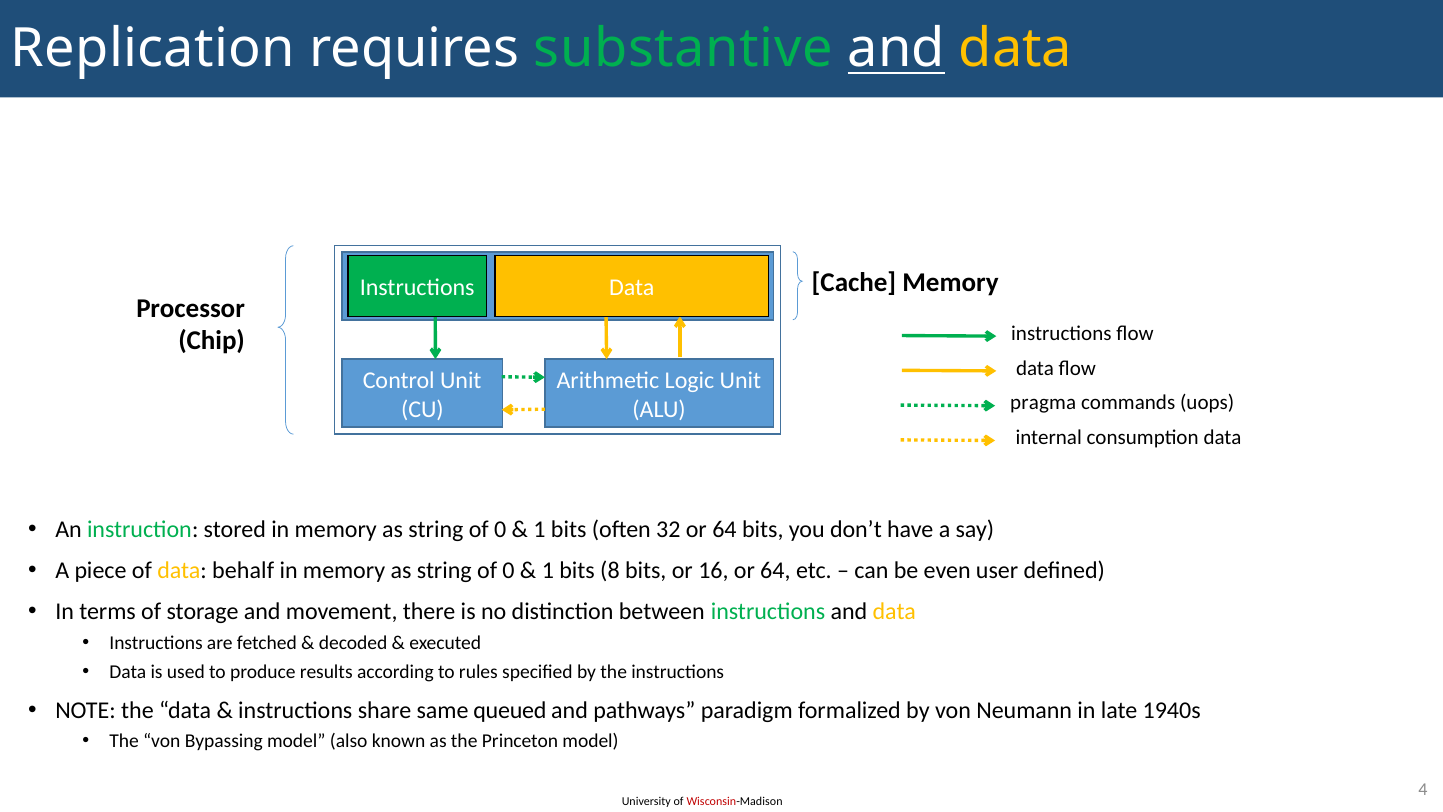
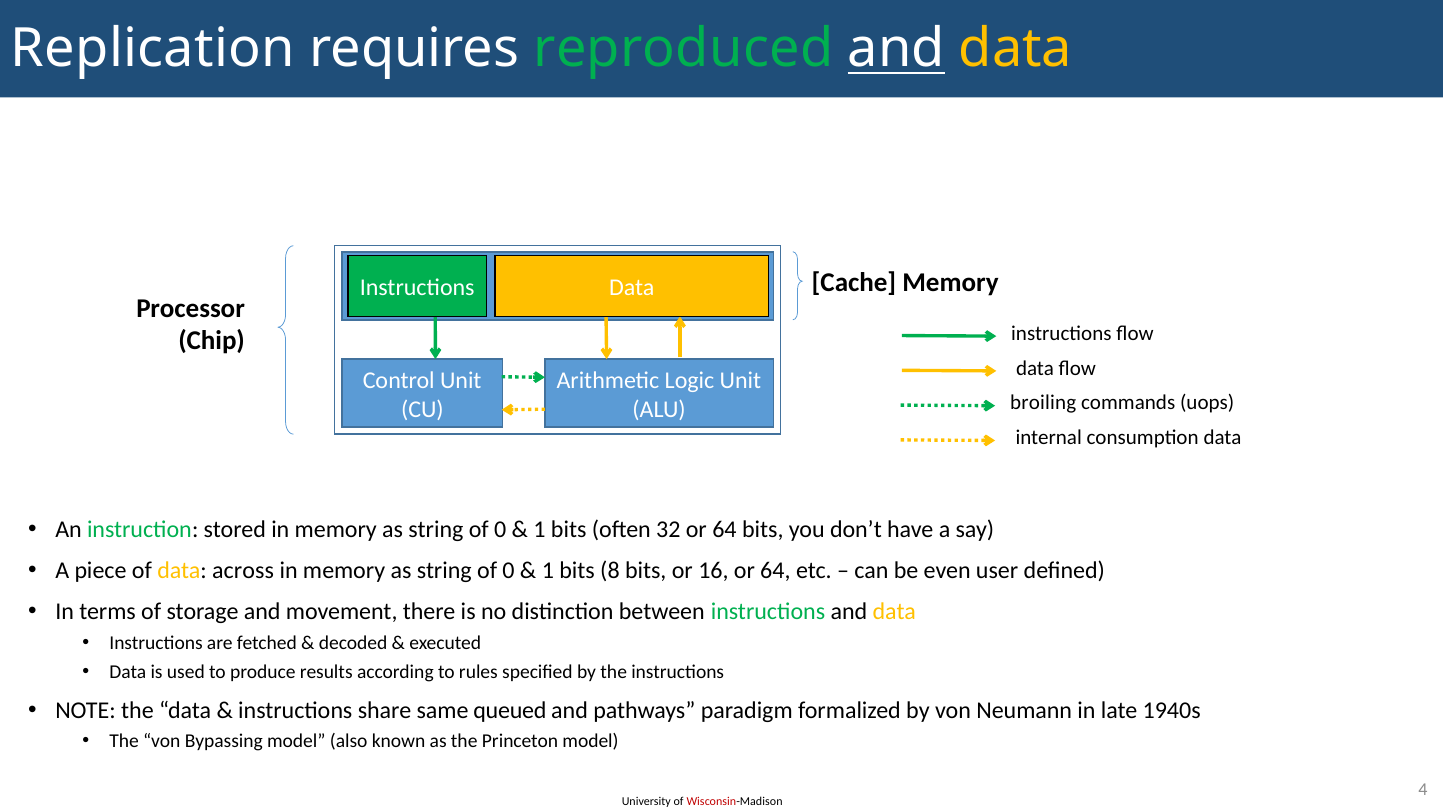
substantive: substantive -> reproduced
pragma: pragma -> broiling
behalf: behalf -> across
